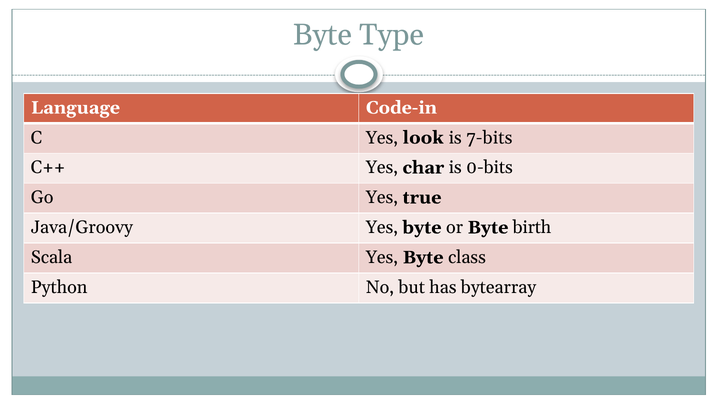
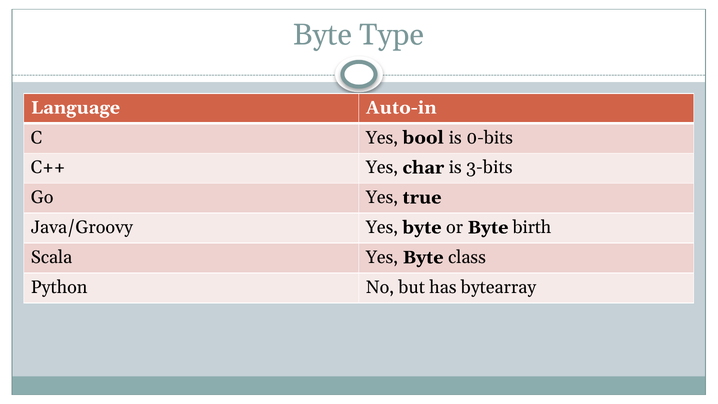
Code-in: Code-in -> Auto-in
look: look -> bool
7-bits: 7-bits -> 0-bits
0-bits: 0-bits -> 3-bits
